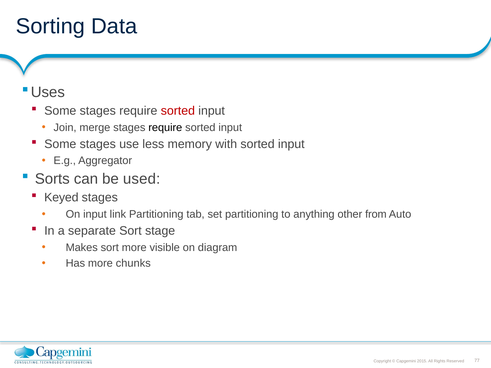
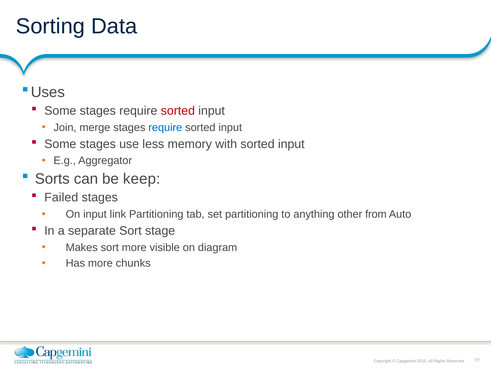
require at (165, 128) colour: black -> blue
used: used -> keep
Keyed: Keyed -> Failed
